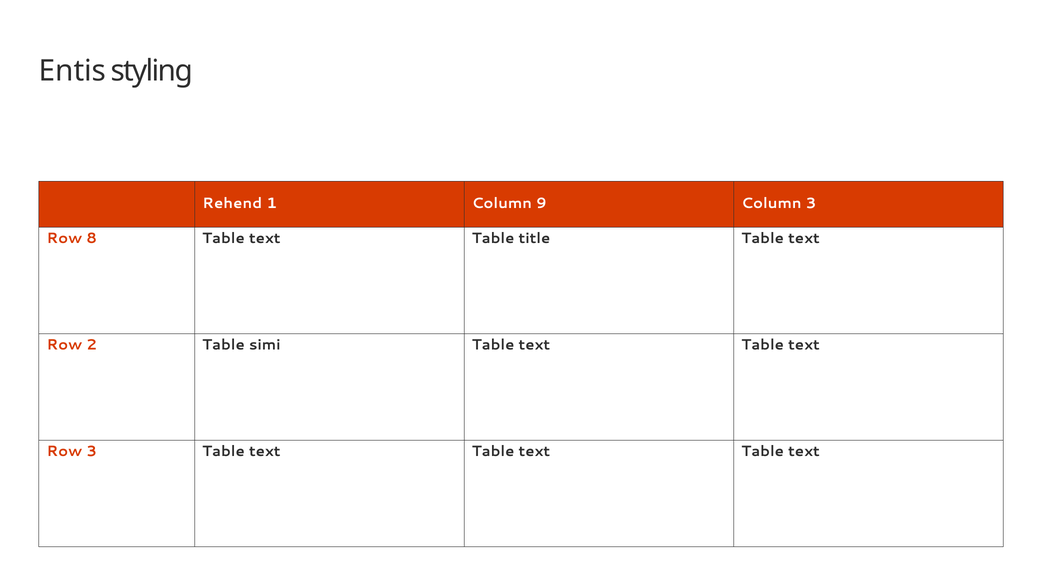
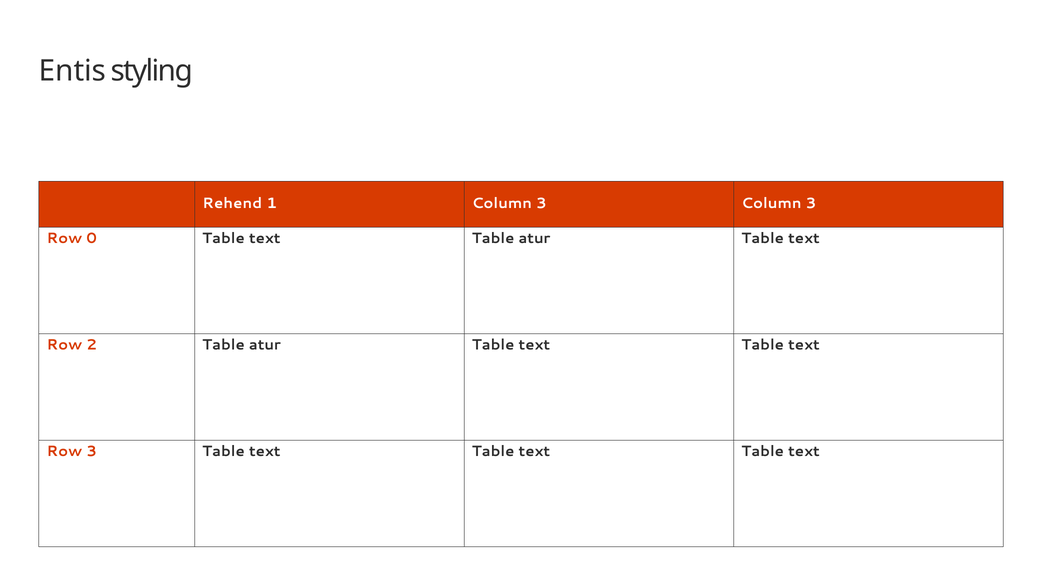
1 Column 9: 9 -> 3
8: 8 -> 0
text Table title: title -> atur
2 Table simi: simi -> atur
